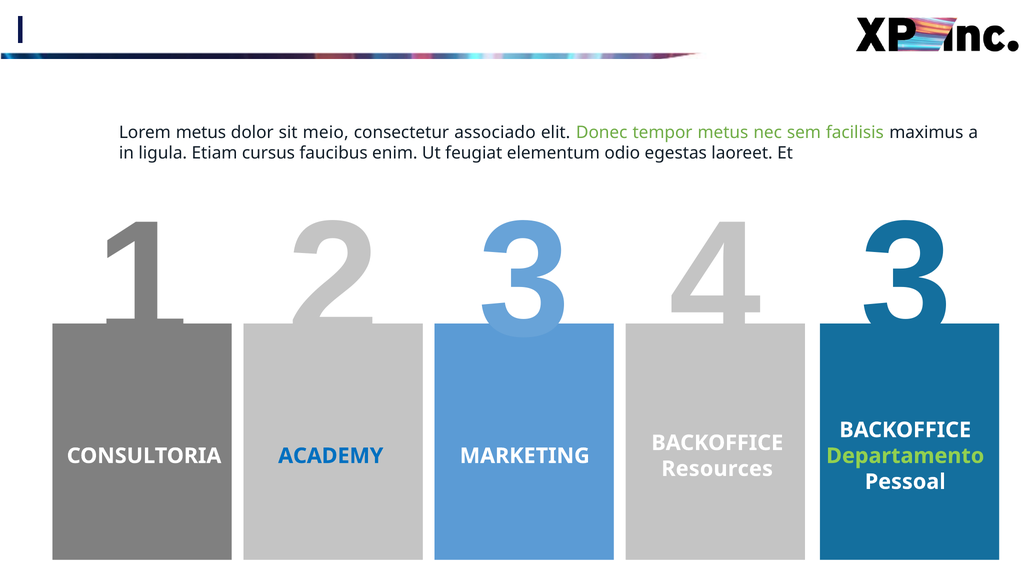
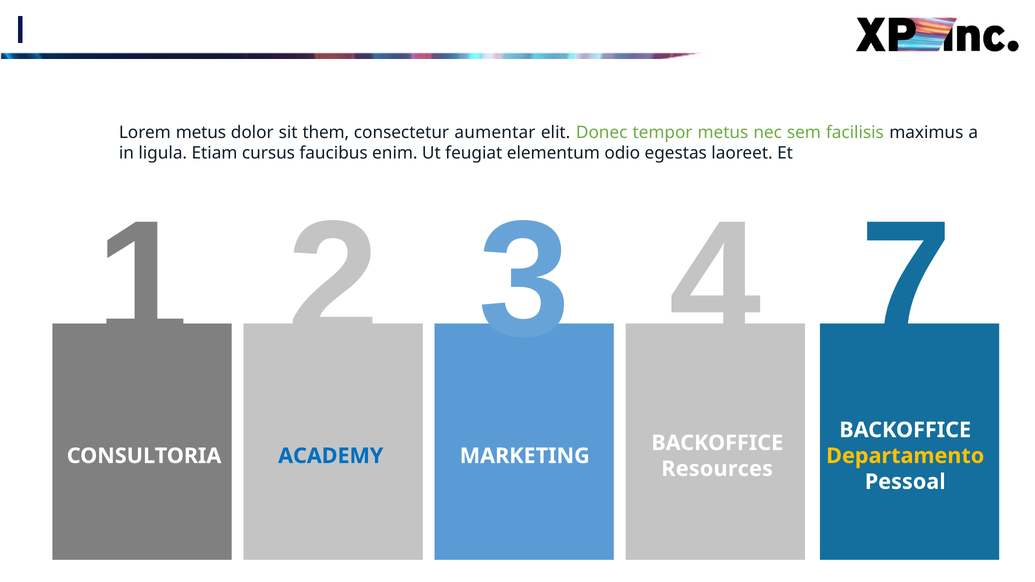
meio: meio -> them
associado: associado -> aumentar
4 3: 3 -> 7
Departamento colour: light green -> yellow
